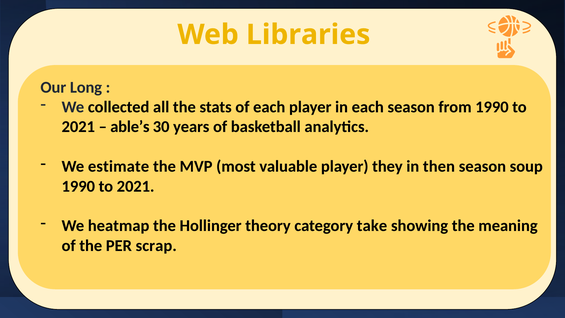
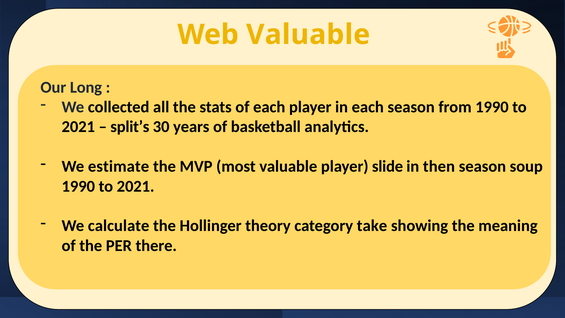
Web Libraries: Libraries -> Valuable
able’s: able’s -> split’s
they: they -> slide
heatmap: heatmap -> calculate
scrap: scrap -> there
